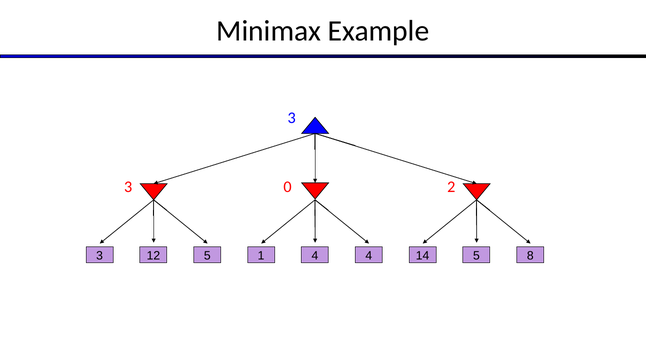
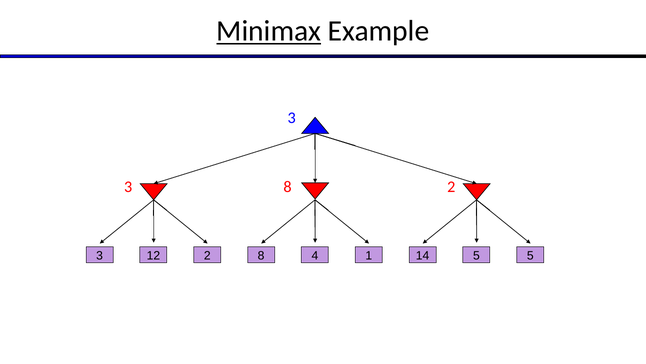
Minimax underline: none -> present
0 at (288, 187): 0 -> 8
12 5: 5 -> 2
1 at (261, 255): 1 -> 8
4 4: 4 -> 1
5 8: 8 -> 5
